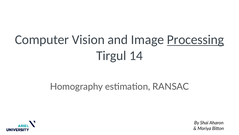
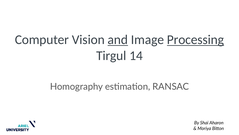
and underline: none -> present
